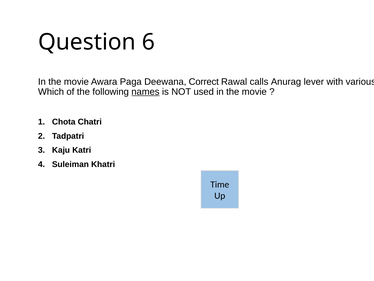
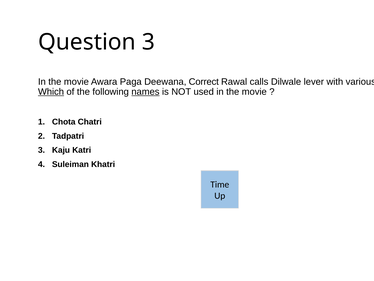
Question 6: 6 -> 3
Anurag: Anurag -> Dilwale
Which underline: none -> present
